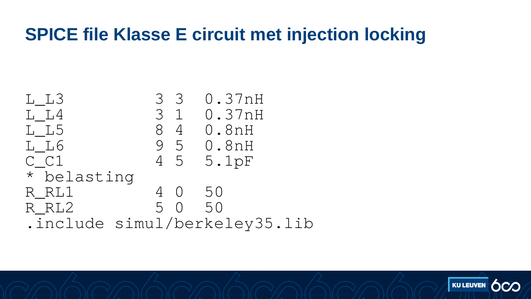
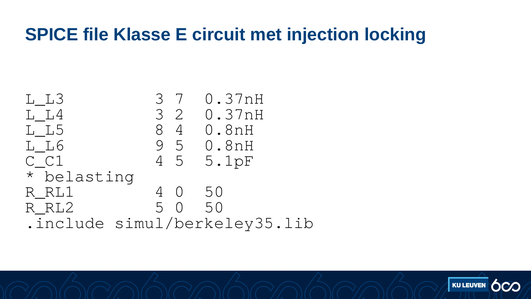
3 3: 3 -> 7
1: 1 -> 2
